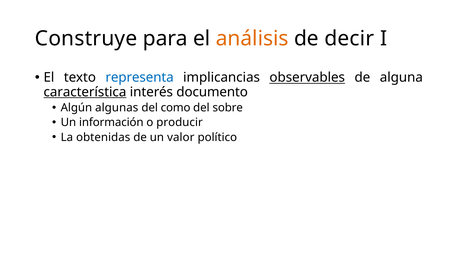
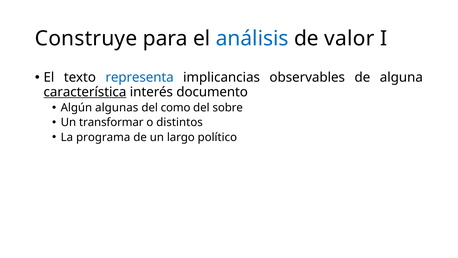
análisis colour: orange -> blue
decir: decir -> valor
observables underline: present -> none
información: información -> transformar
producir: producir -> distintos
obtenidas: obtenidas -> programa
valor: valor -> largo
